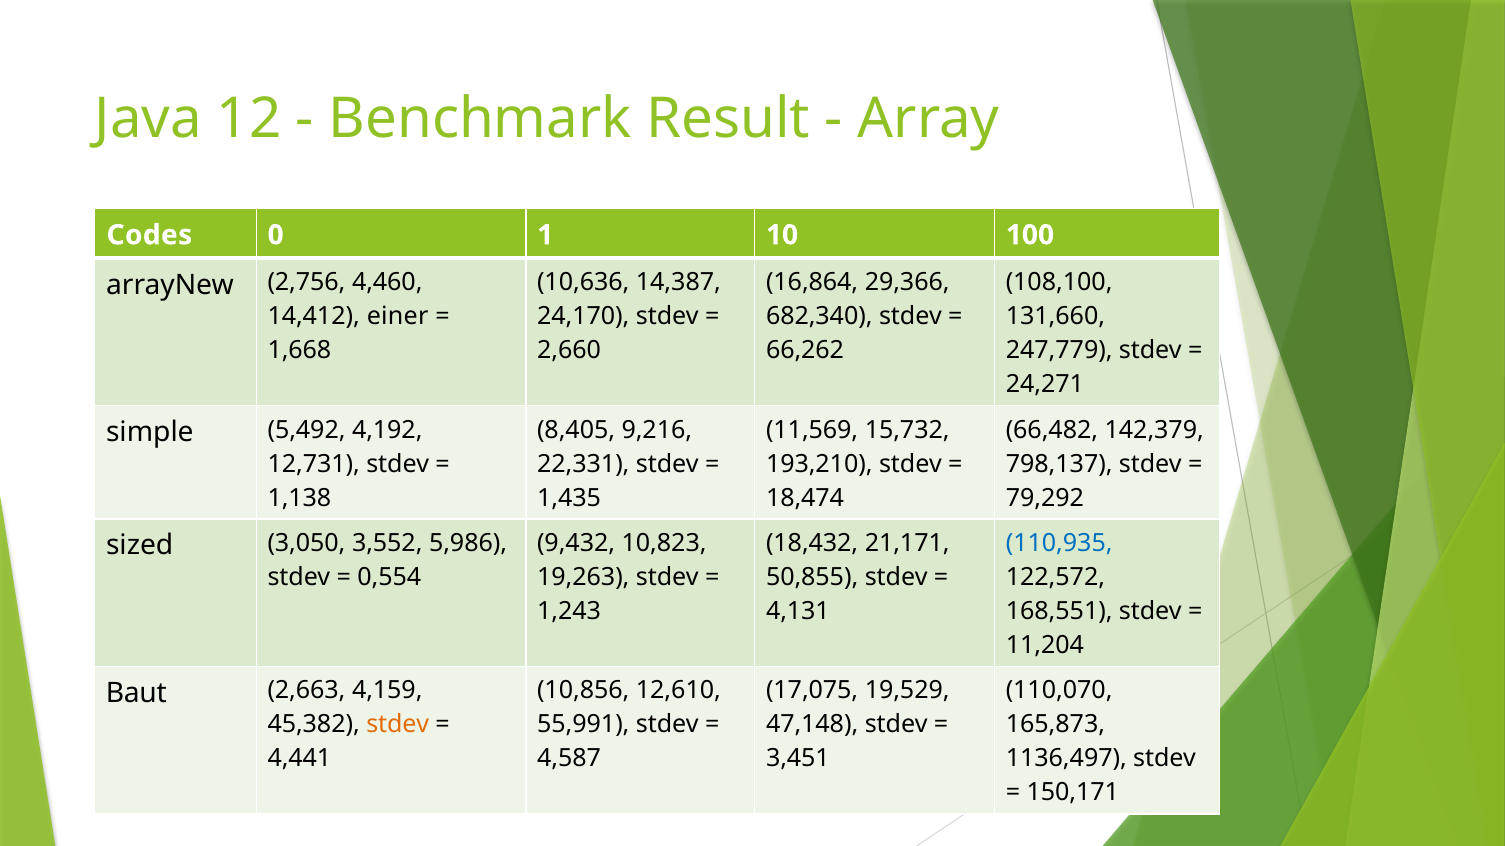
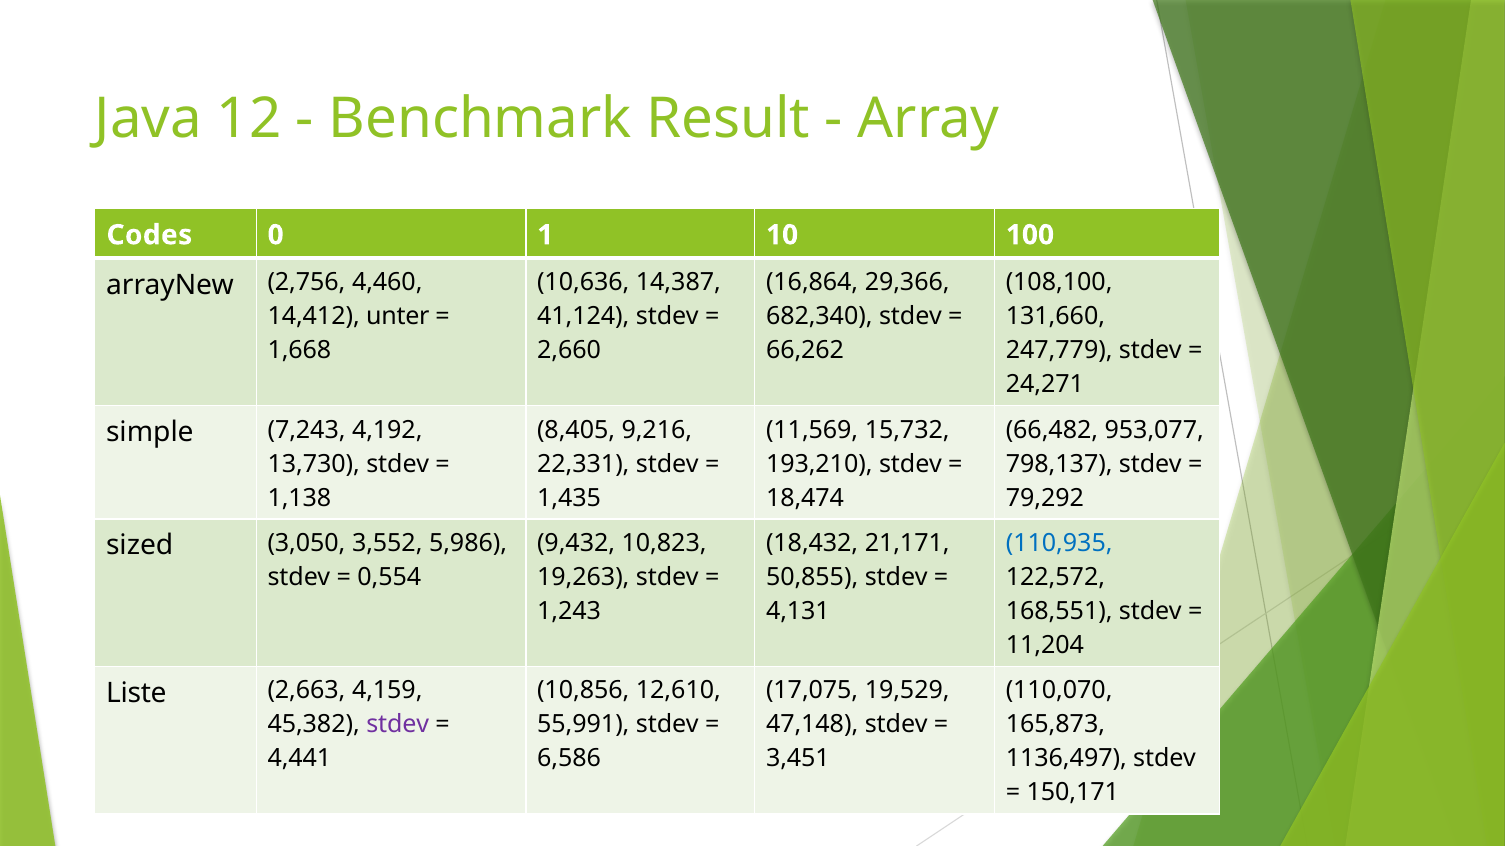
einer: einer -> unter
24,170: 24,170 -> 41,124
142,379: 142,379 -> 953,077
5,492: 5,492 -> 7,243
12,731: 12,731 -> 13,730
Baut: Baut -> Liste
stdev at (398, 725) colour: orange -> purple
4,587: 4,587 -> 6,586
